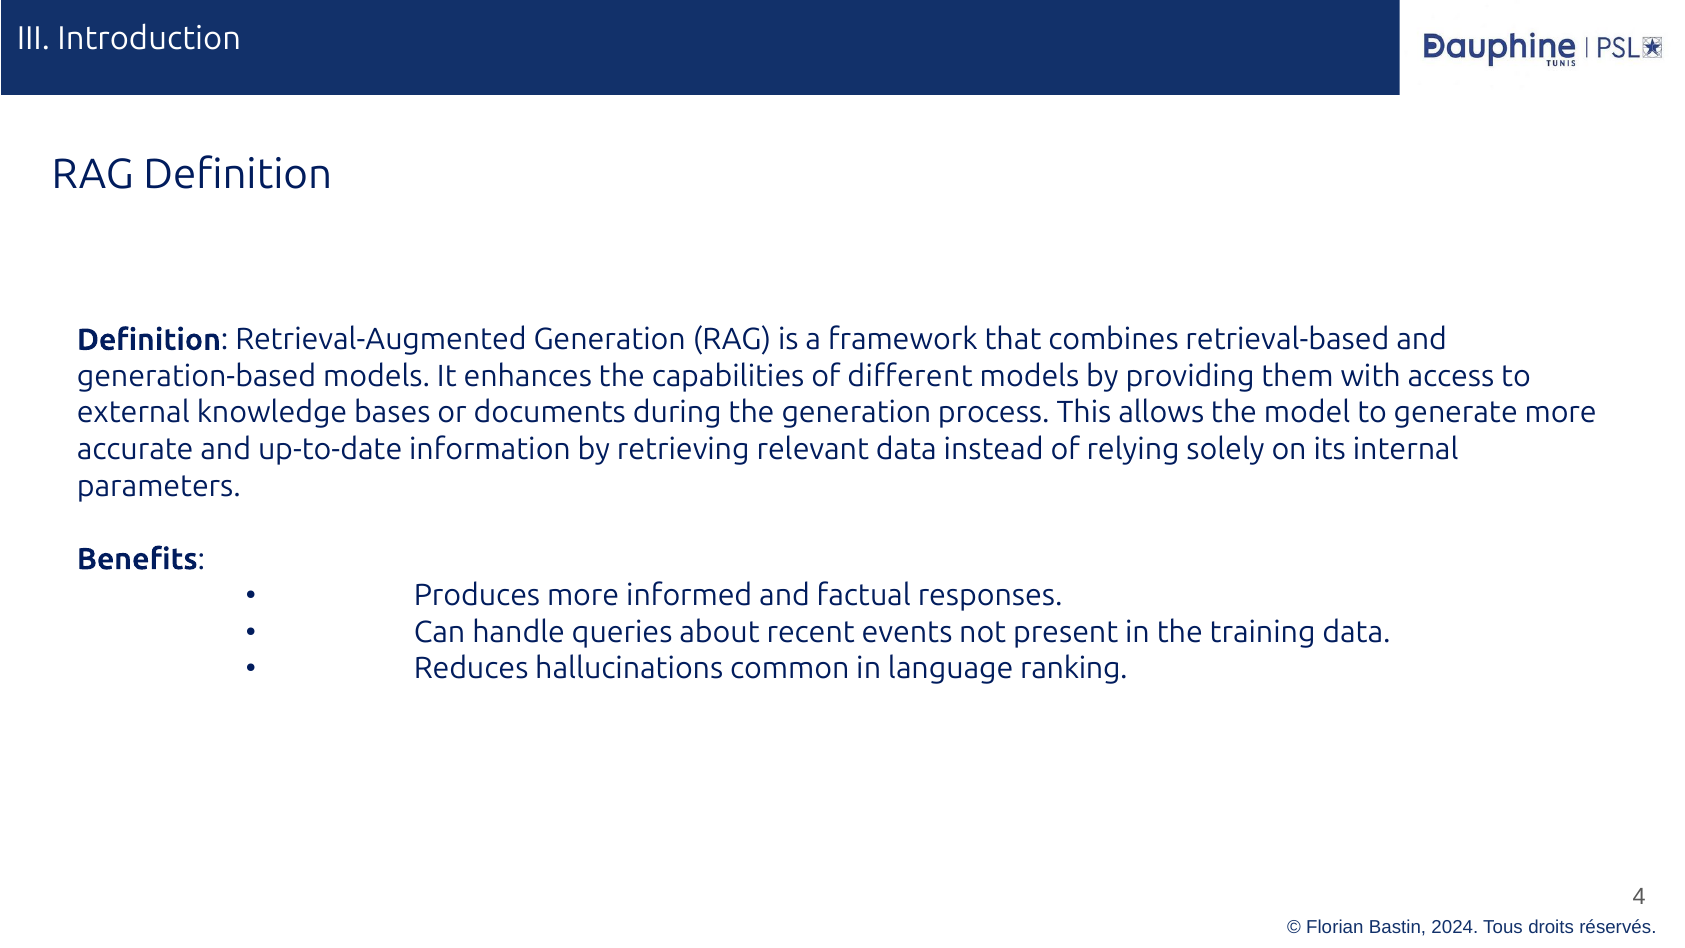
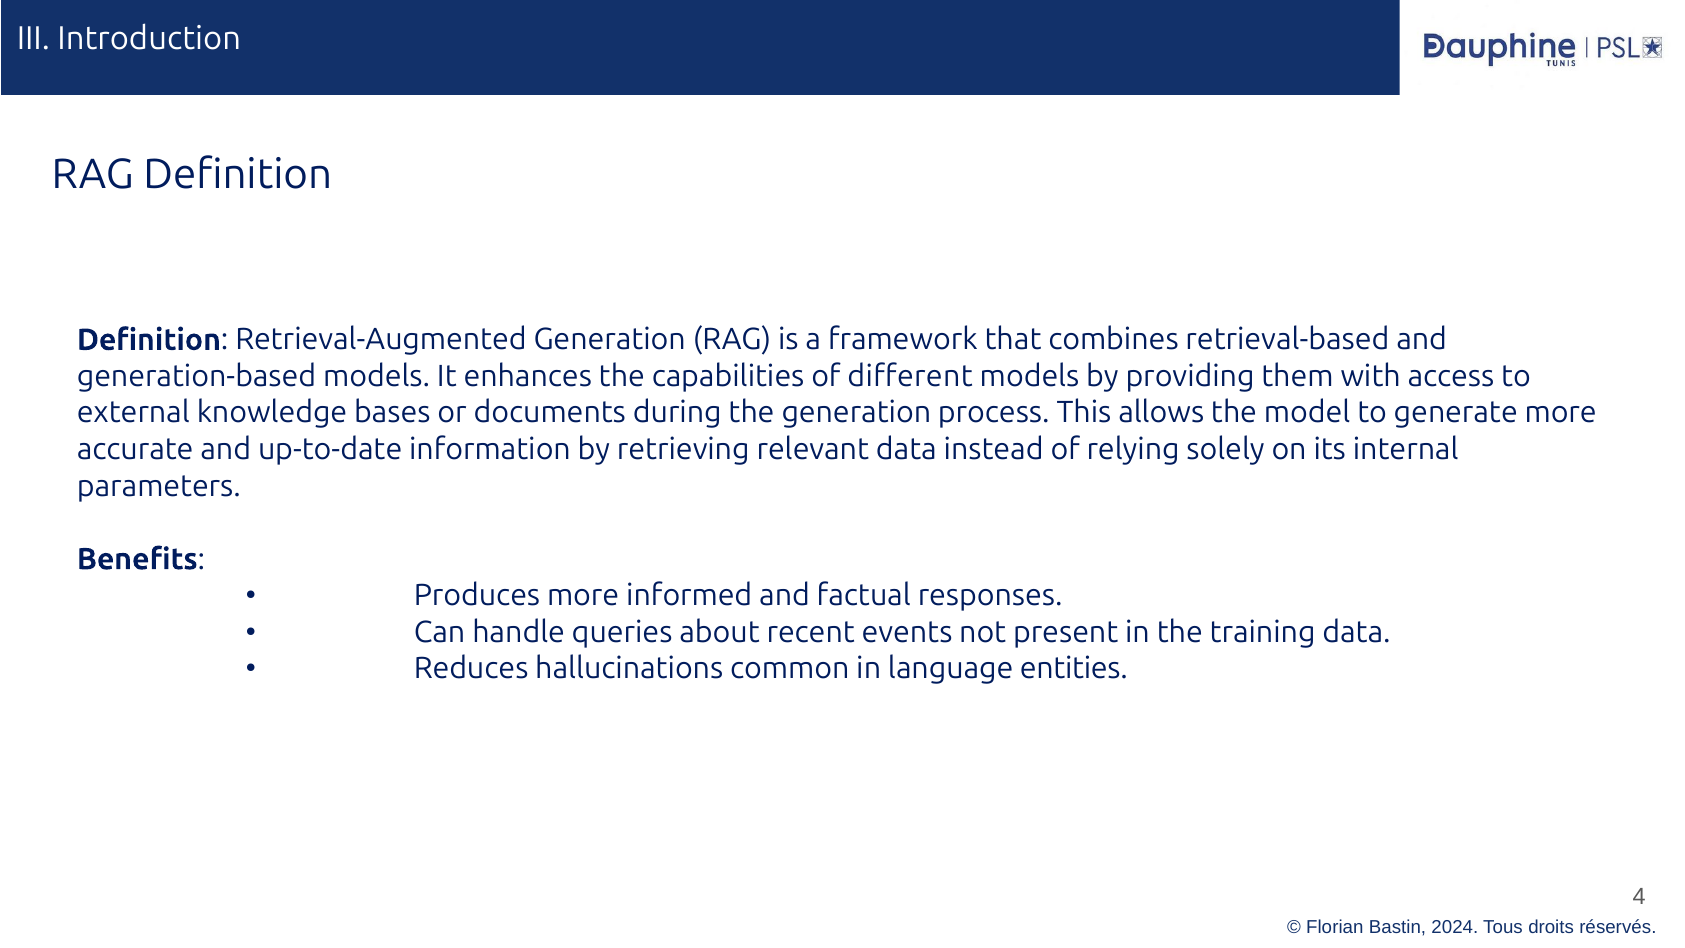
ranking: ranking -> entities
